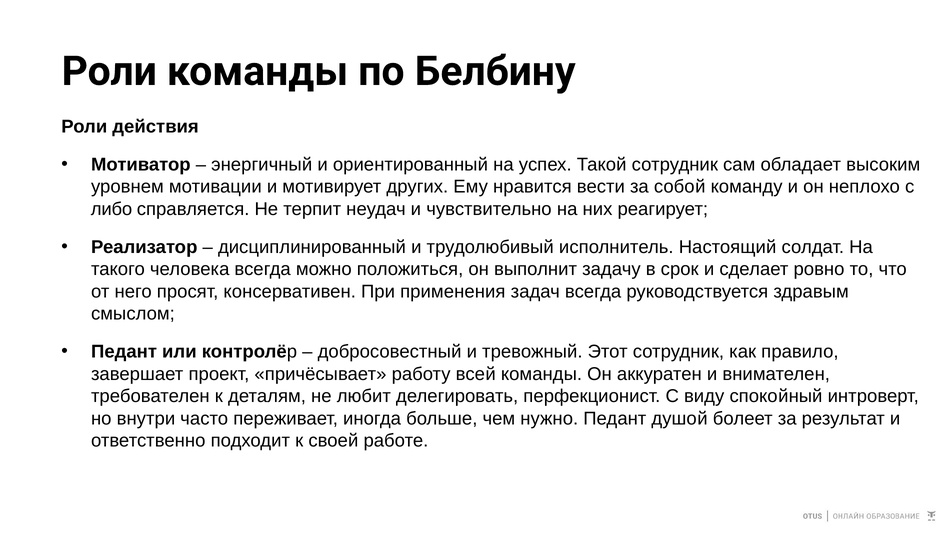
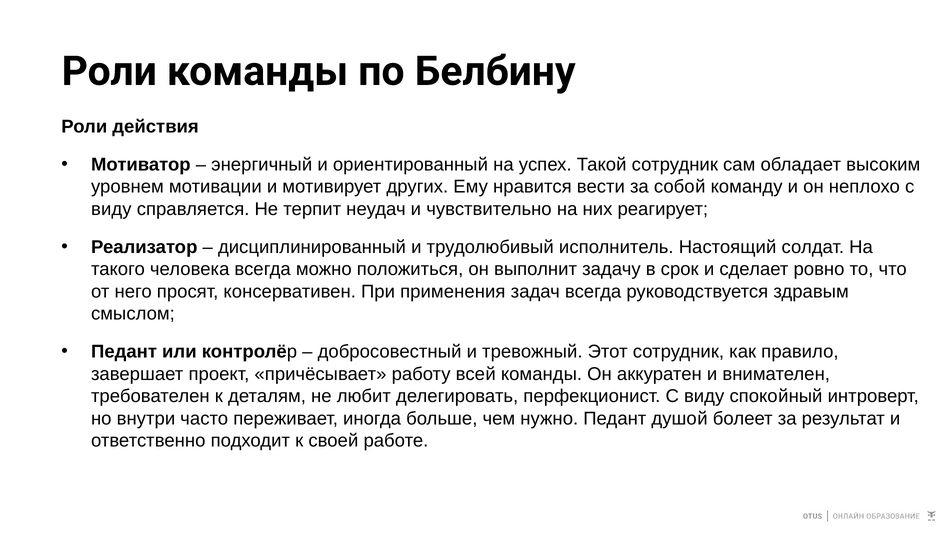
либо at (111, 209): либо -> виду
